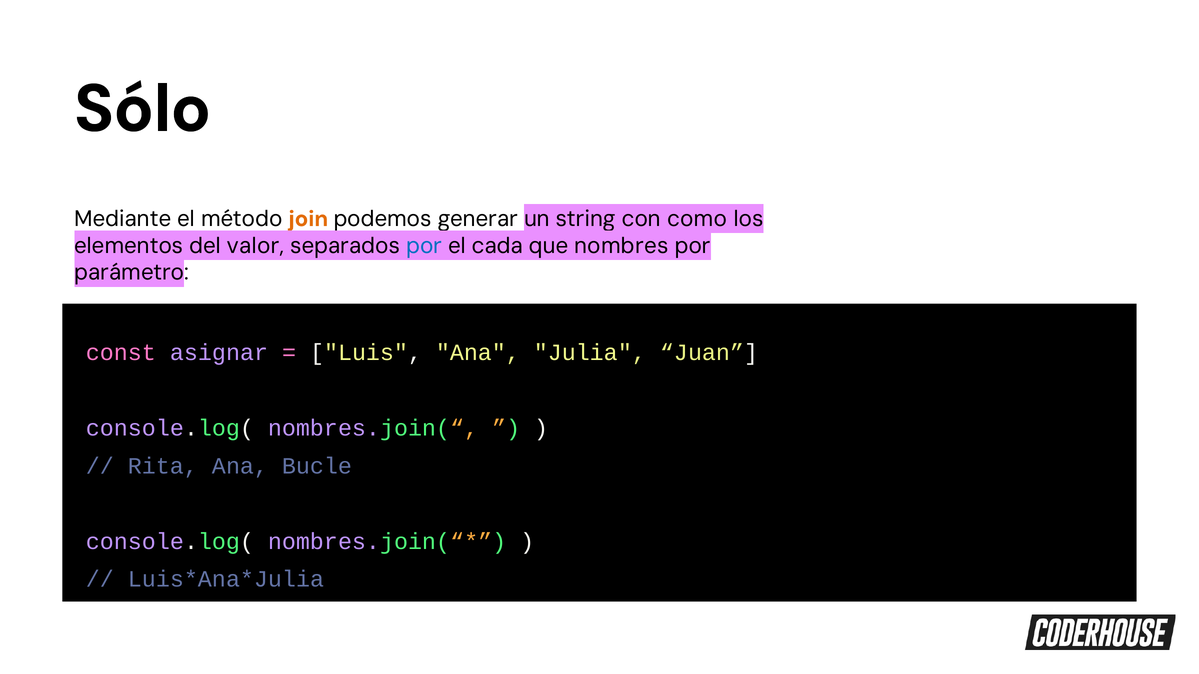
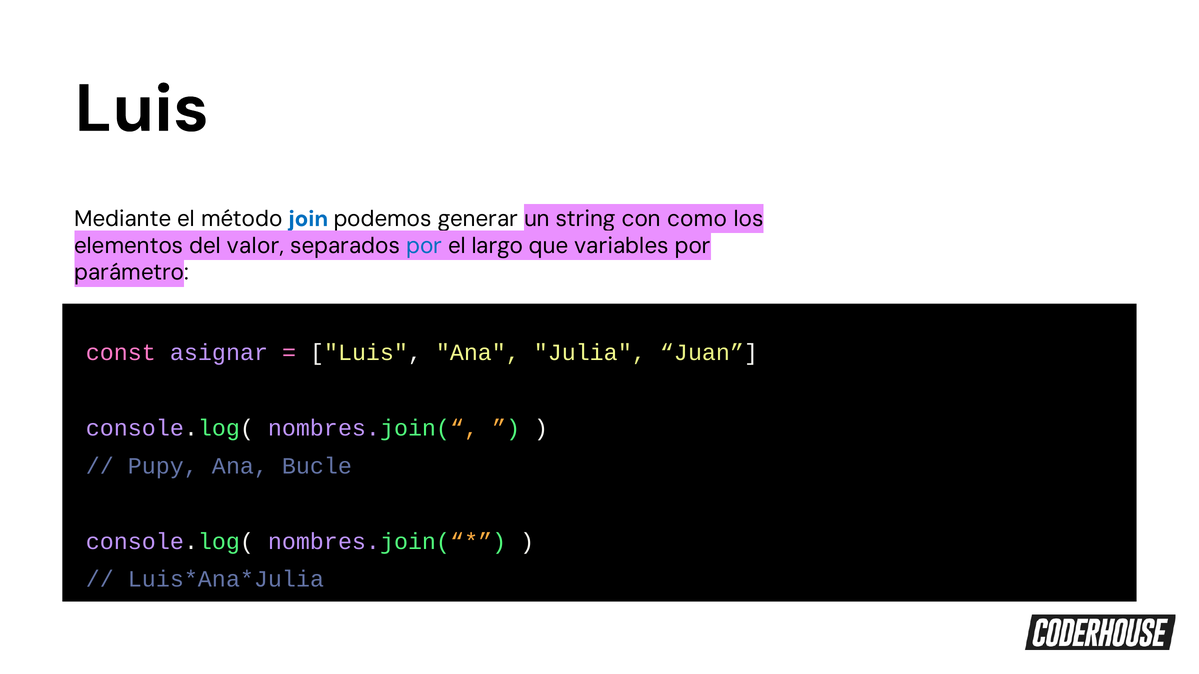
Sólo at (143, 109): Sólo -> Luis
join colour: orange -> blue
cada: cada -> largo
nombres: nombres -> variables
Rita: Rita -> Pupy
